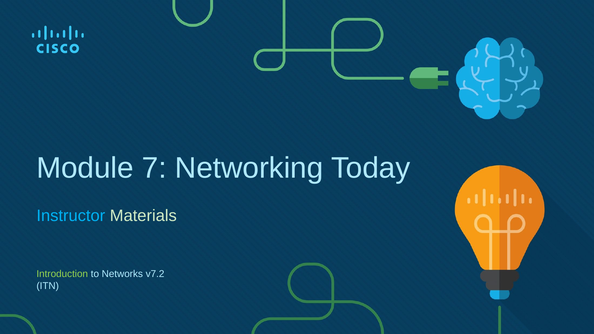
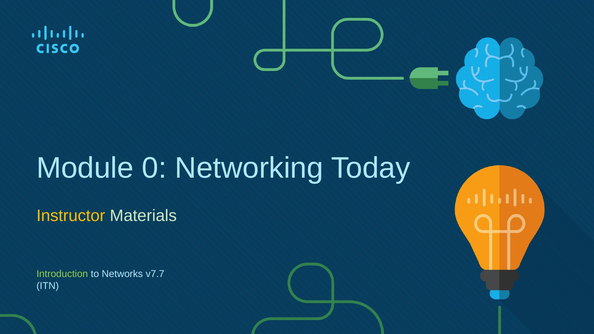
7: 7 -> 0
Instructor colour: light blue -> yellow
v7.2: v7.2 -> v7.7
